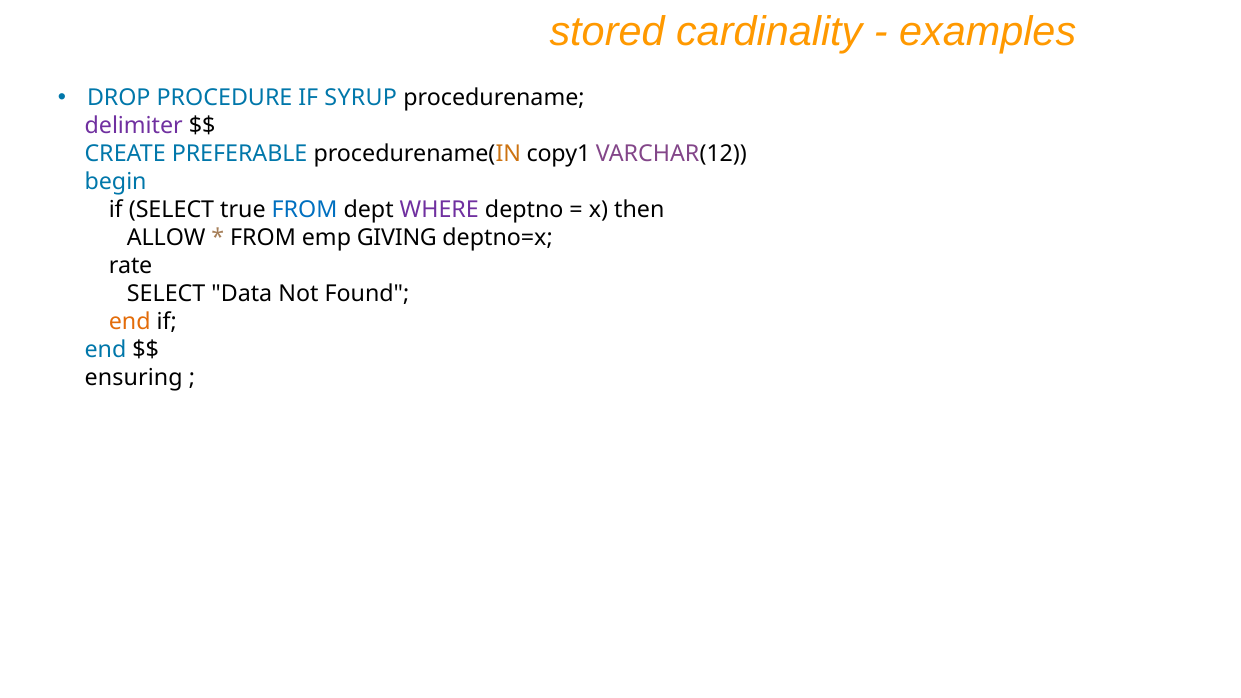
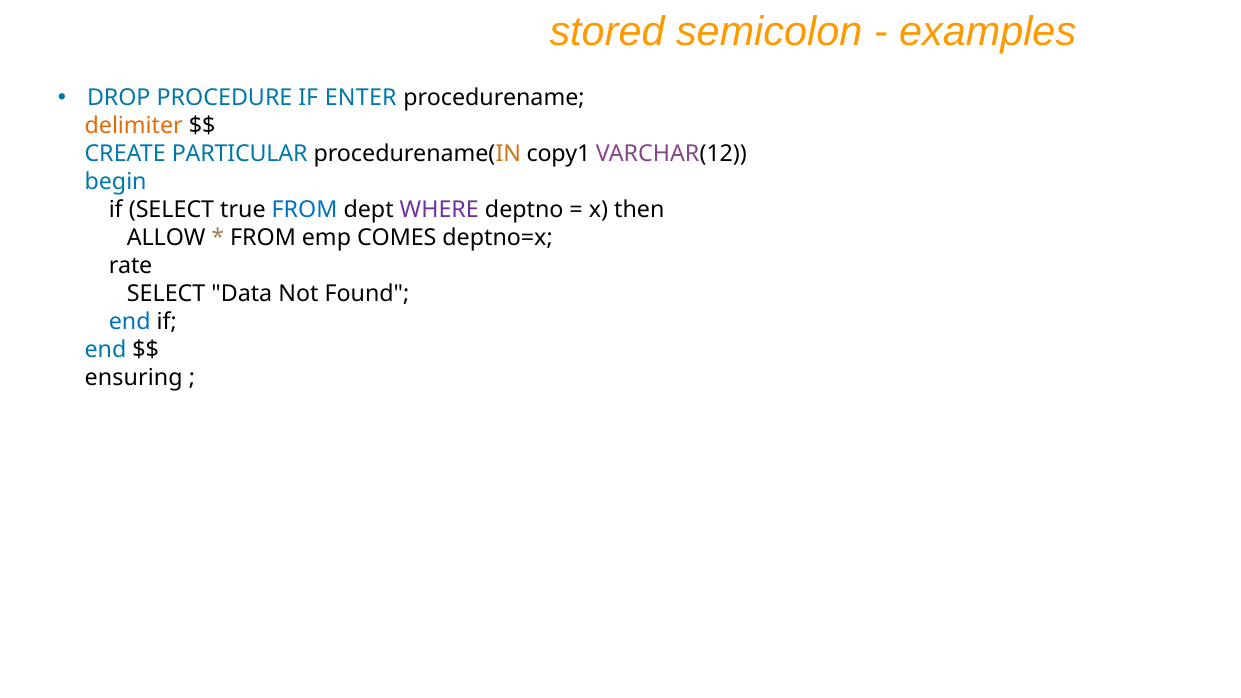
cardinality: cardinality -> semicolon
SYRUP: SYRUP -> ENTER
delimiter colour: purple -> orange
PREFERABLE: PREFERABLE -> PARTICULAR
GIVING: GIVING -> COMES
end at (130, 322) colour: orange -> blue
